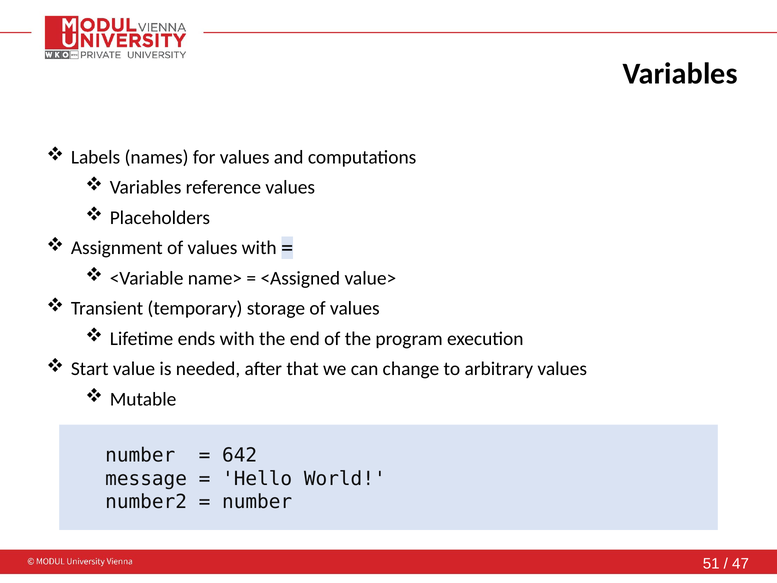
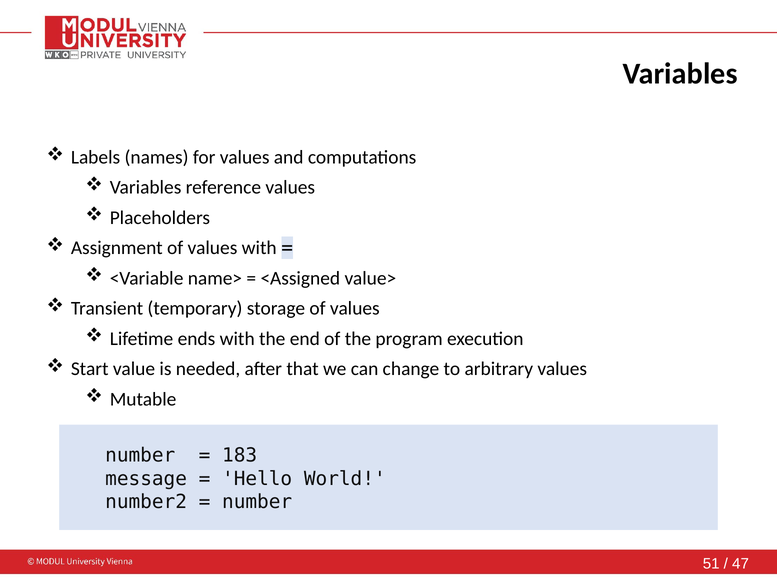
642: 642 -> 183
